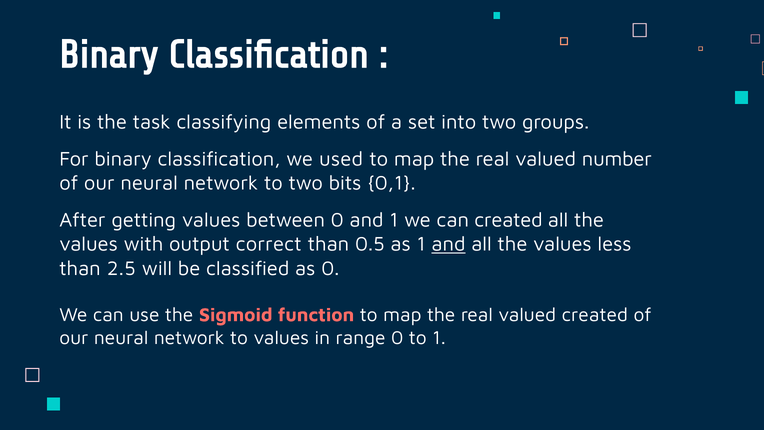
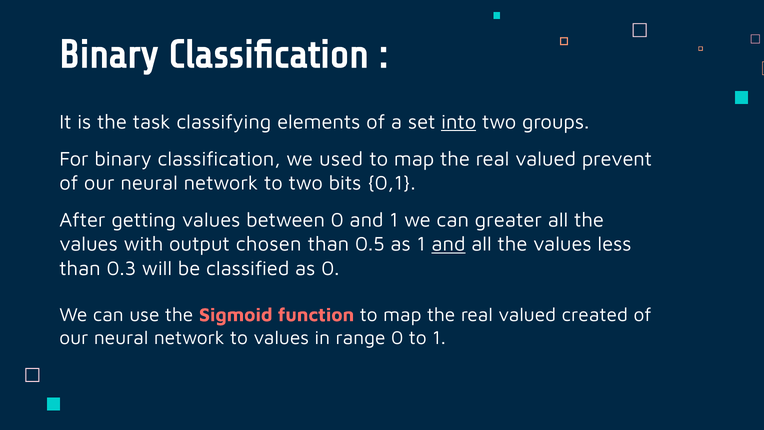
into underline: none -> present
number: number -> prevent
can created: created -> greater
correct: correct -> chosen
2.5: 2.5 -> 0.3
